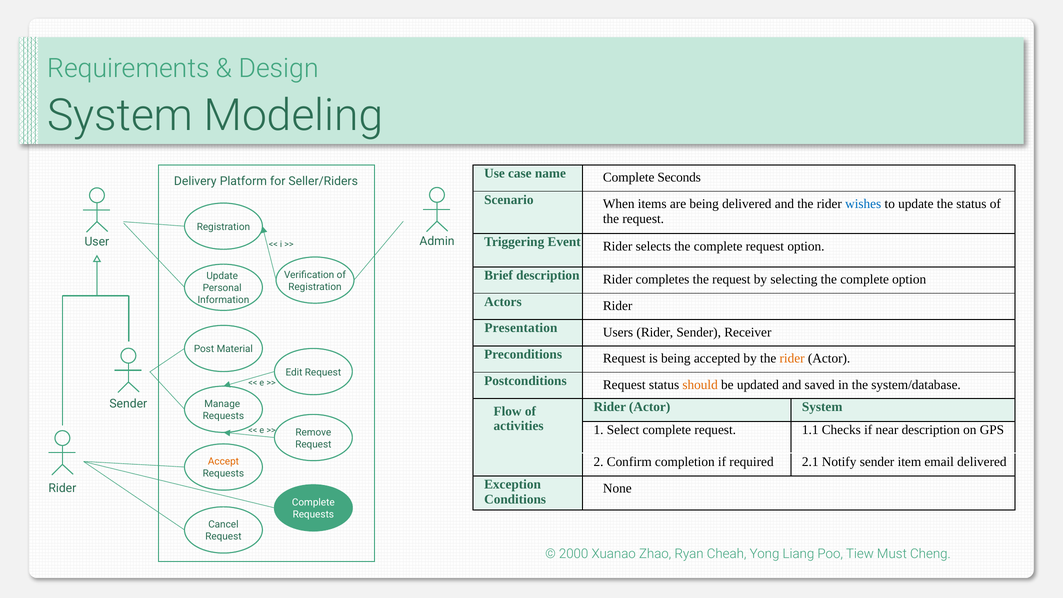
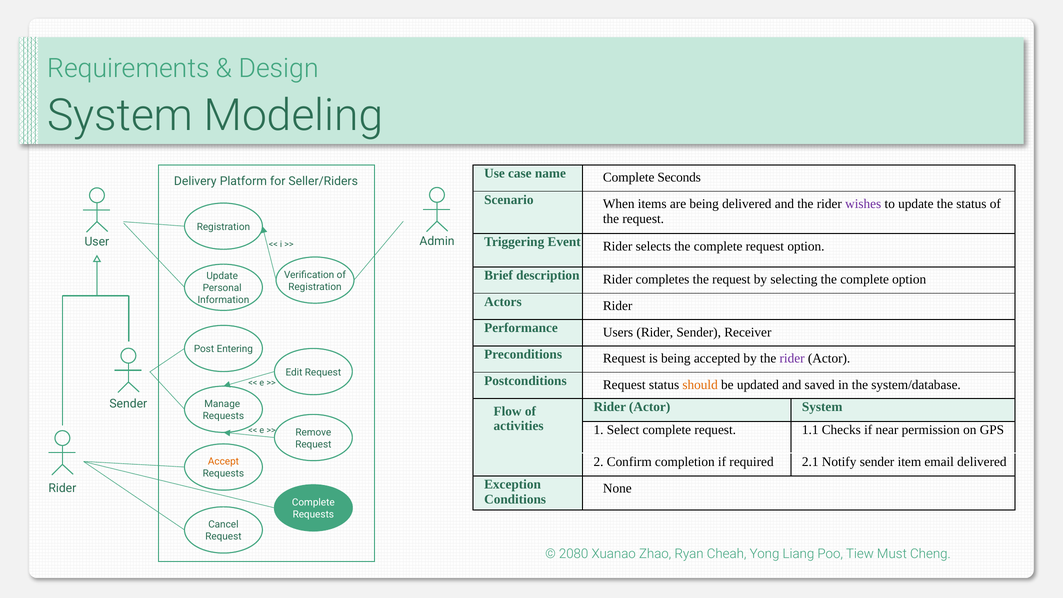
wishes colour: blue -> purple
Presentation: Presentation -> Performance
Material: Material -> Entering
rider at (792, 358) colour: orange -> purple
near description: description -> permission
2000: 2000 -> 2080
